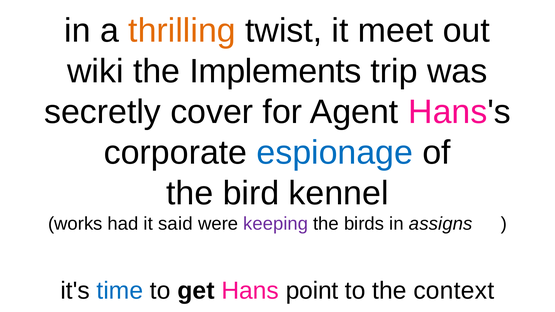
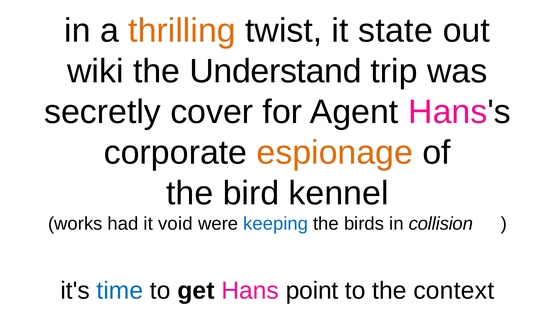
meet: meet -> state
Implements: Implements -> Understand
espionage colour: blue -> orange
said: said -> void
keeping colour: purple -> blue
assigns: assigns -> collision
